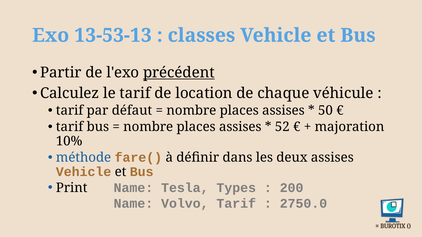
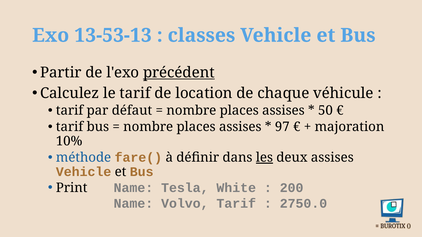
52: 52 -> 97
les underline: none -> present
Types: Types -> White
